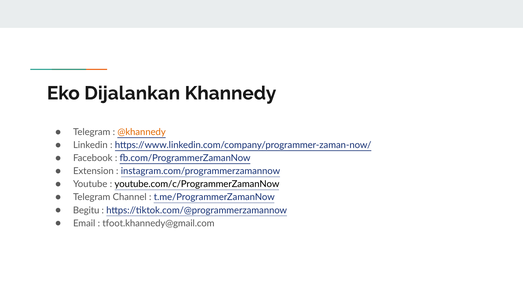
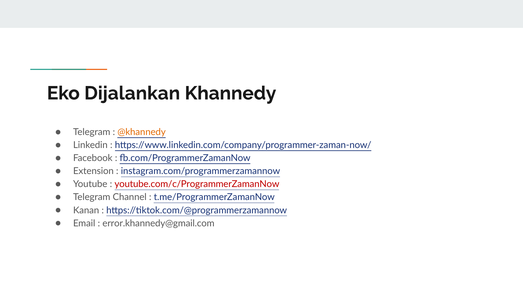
youtube.com/c/ProgrammerZamanNow colour: black -> red
Begitu: Begitu -> Kanan
tfoot.khannedy@gmail.com: tfoot.khannedy@gmail.com -> error.khannedy@gmail.com
